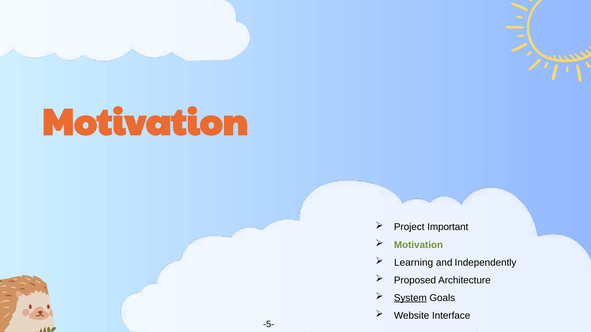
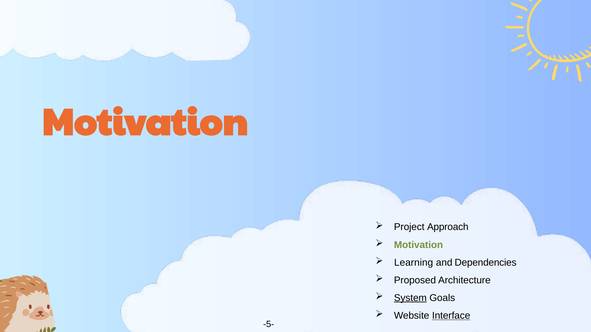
Important: Important -> Approach
Independently: Independently -> Dependencies
Interface underline: none -> present
